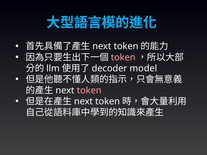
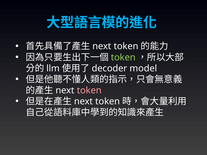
token at (123, 57) colour: pink -> light green
